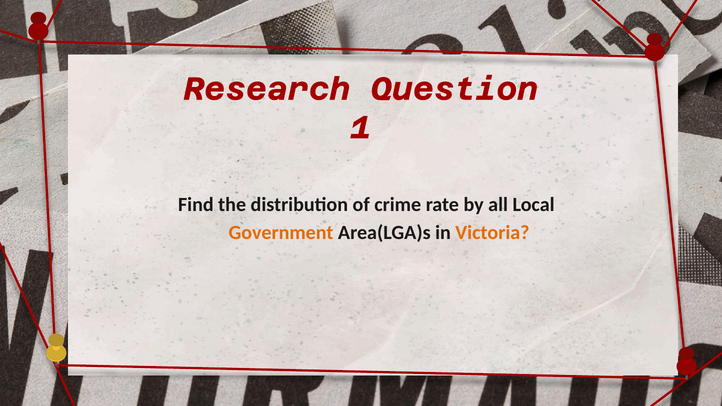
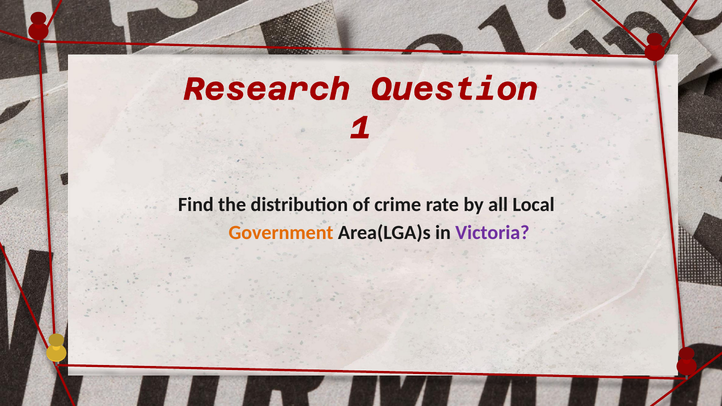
Victoria colour: orange -> purple
